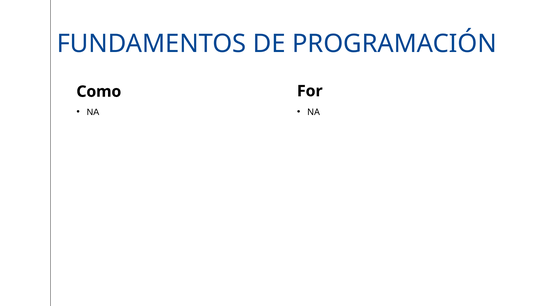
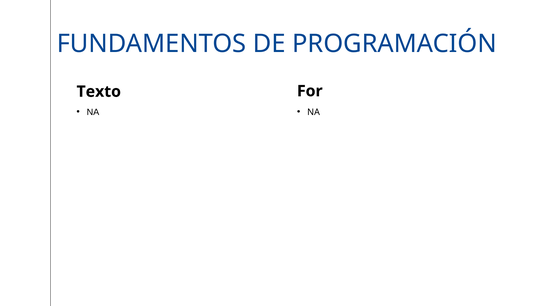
Como: Como -> Texto
